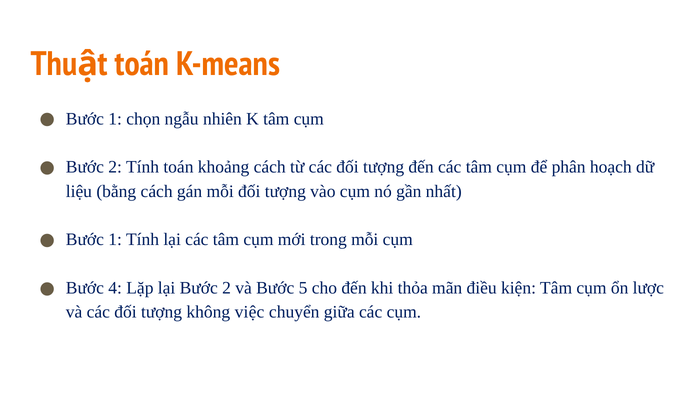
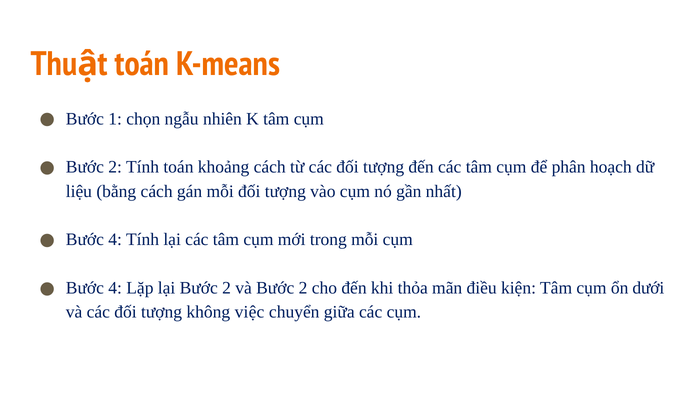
1 at (115, 240): 1 -> 4
và Bước 5: 5 -> 2
lược: lược -> dưới
